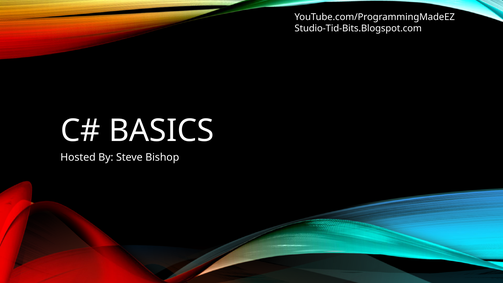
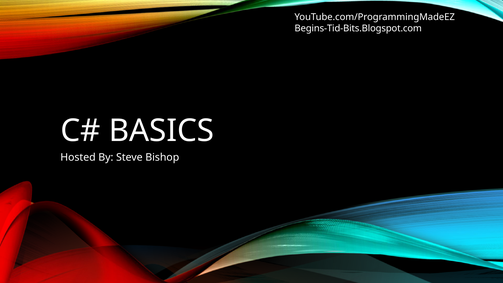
Studio-Tid-Bits.Blogspot.com: Studio-Tid-Bits.Blogspot.com -> Begins-Tid-Bits.Blogspot.com
